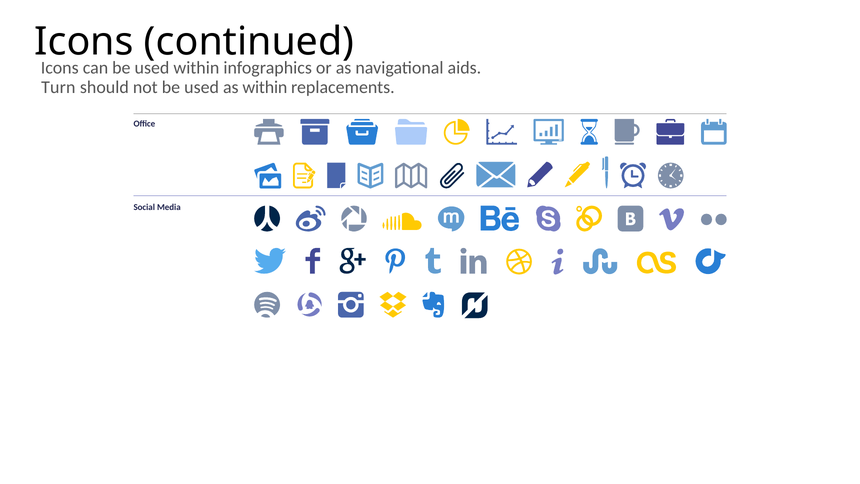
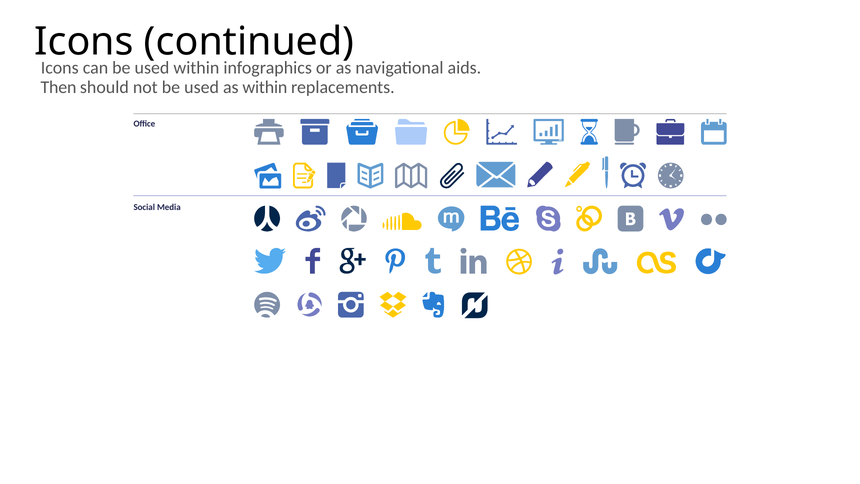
Turn: Turn -> Then
